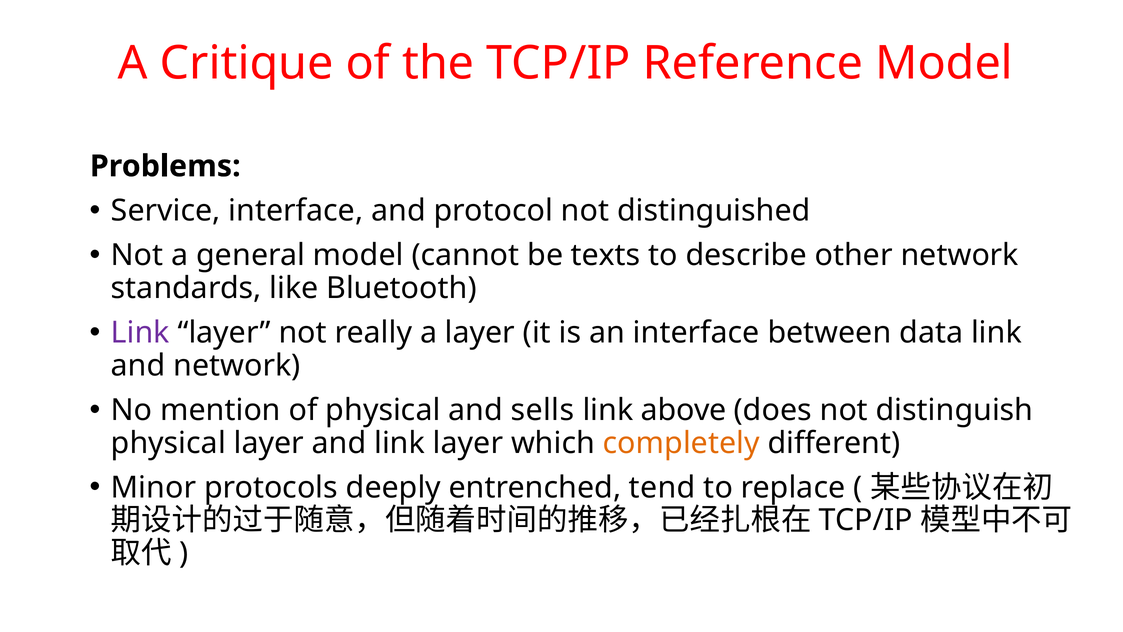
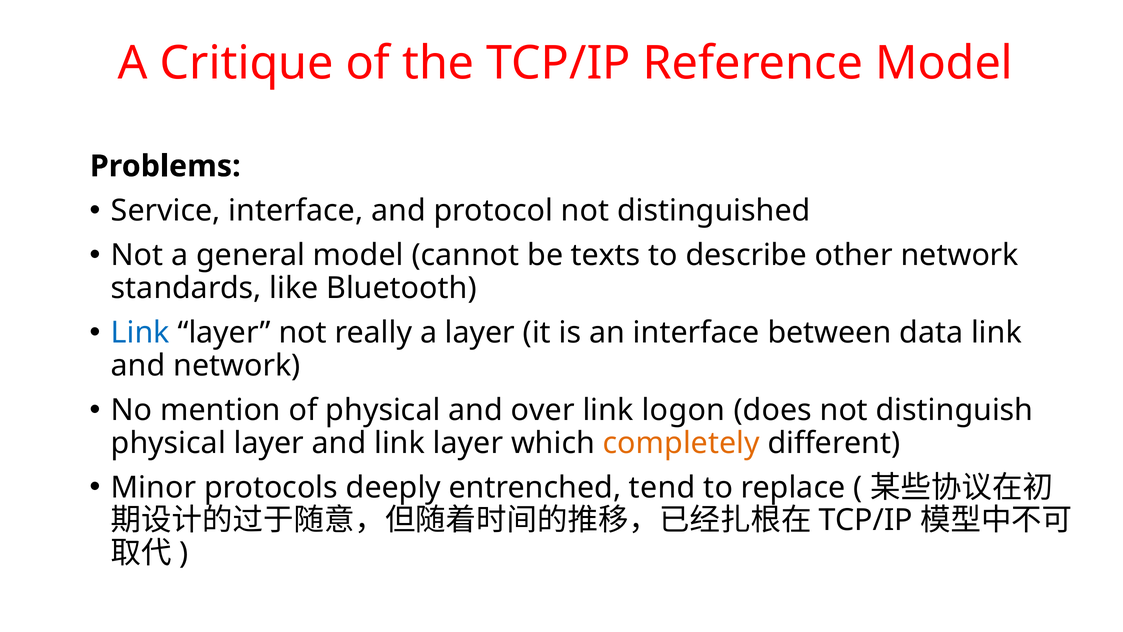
Link at (140, 333) colour: purple -> blue
sells: sells -> over
above: above -> logon
